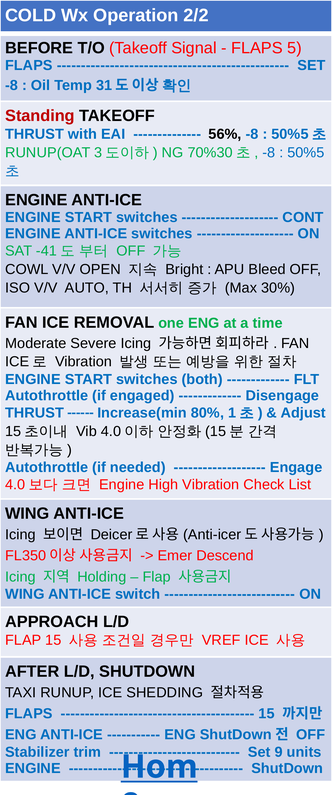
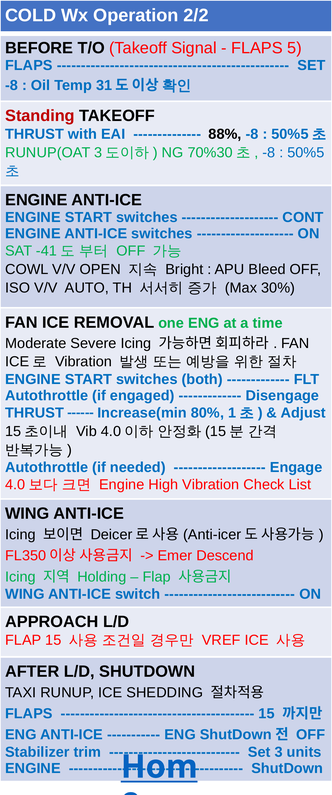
56%: 56% -> 88%
9: 9 -> 3
